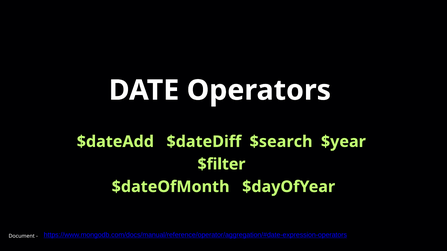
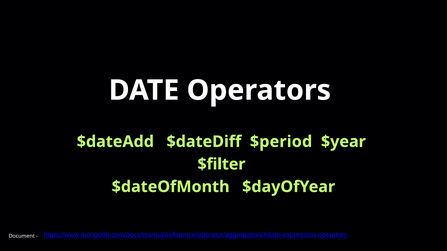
$search: $search -> $period
